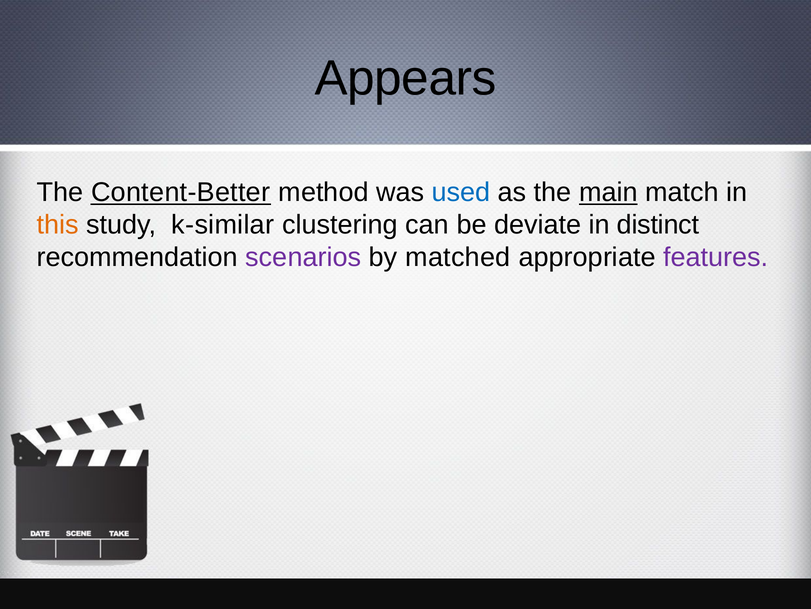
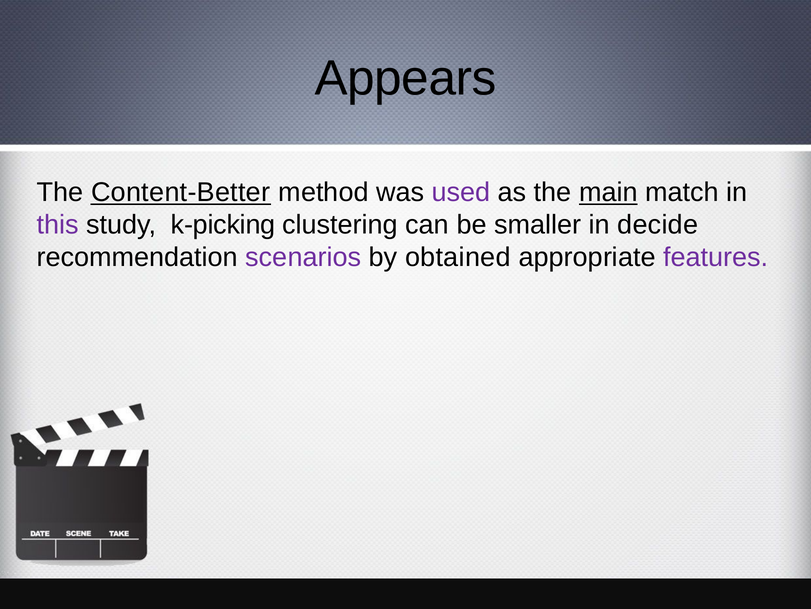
used colour: blue -> purple
this colour: orange -> purple
k-similar: k-similar -> k-picking
deviate: deviate -> smaller
distinct: distinct -> decide
matched: matched -> obtained
